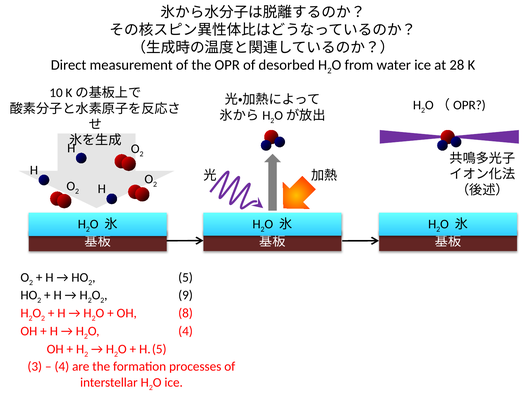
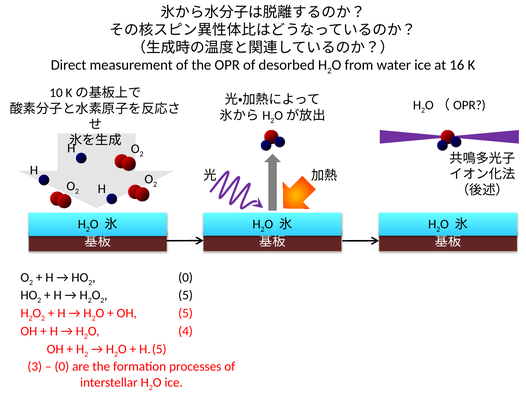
28: 28 -> 16
5 at (186, 277): 5 -> 0
9 at (186, 295): 9 -> 5
OH 8: 8 -> 5
4 at (62, 366): 4 -> 0
